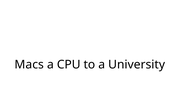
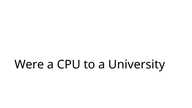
Macs: Macs -> Were
